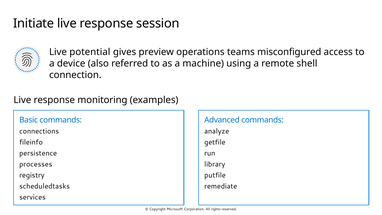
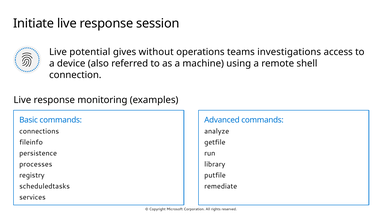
preview: preview -> without
misconfigured: misconfigured -> investigations
